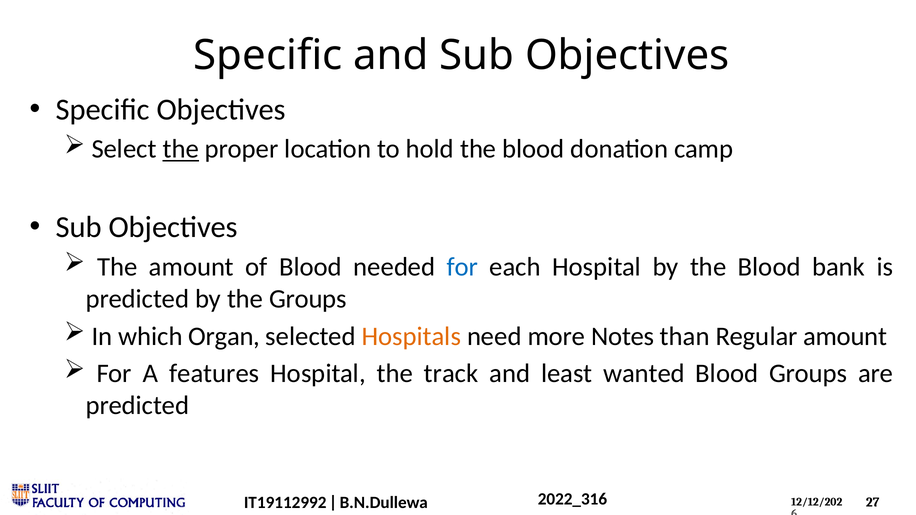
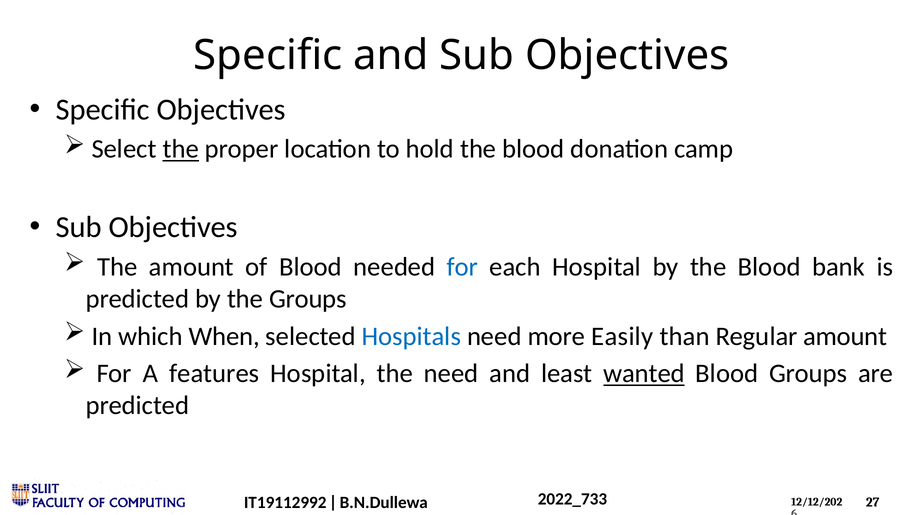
Organ: Organ -> When
Hospitals colour: orange -> blue
Notes: Notes -> Easily
the track: track -> need
wanted underline: none -> present
2022_316: 2022_316 -> 2022_733
